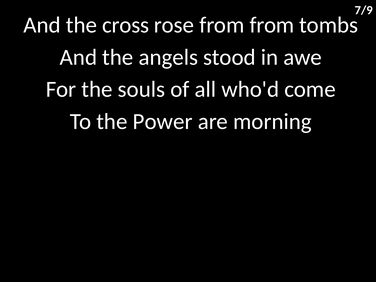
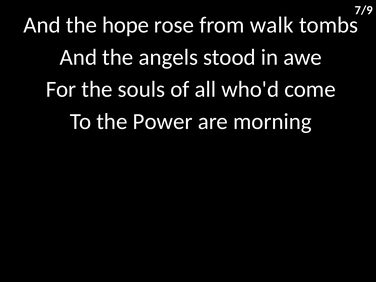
cross: cross -> hope
from from: from -> walk
